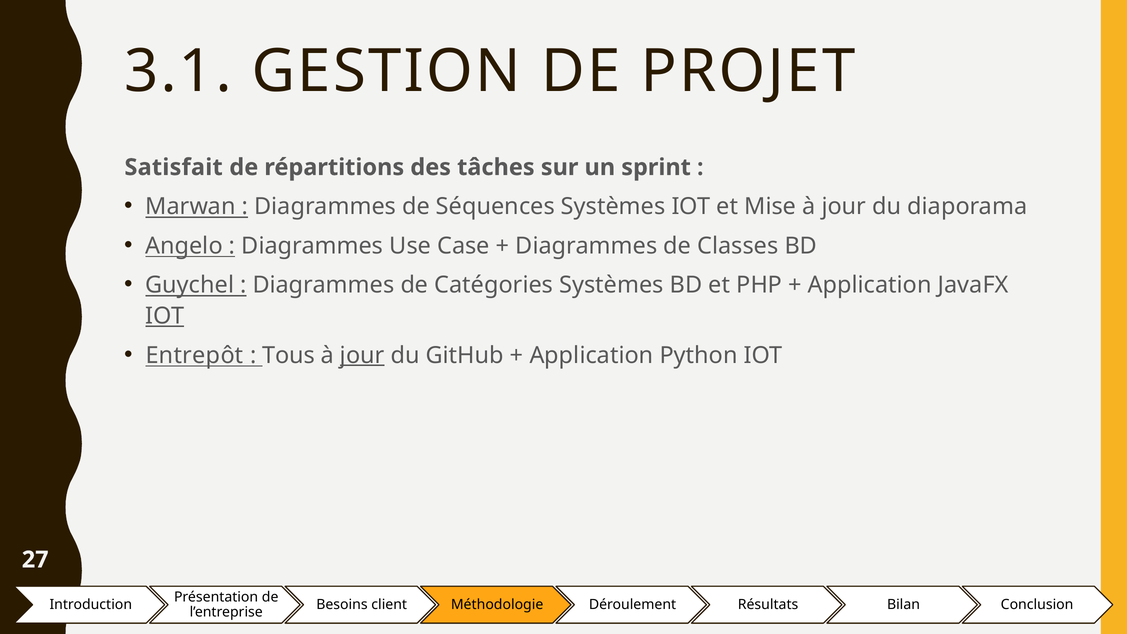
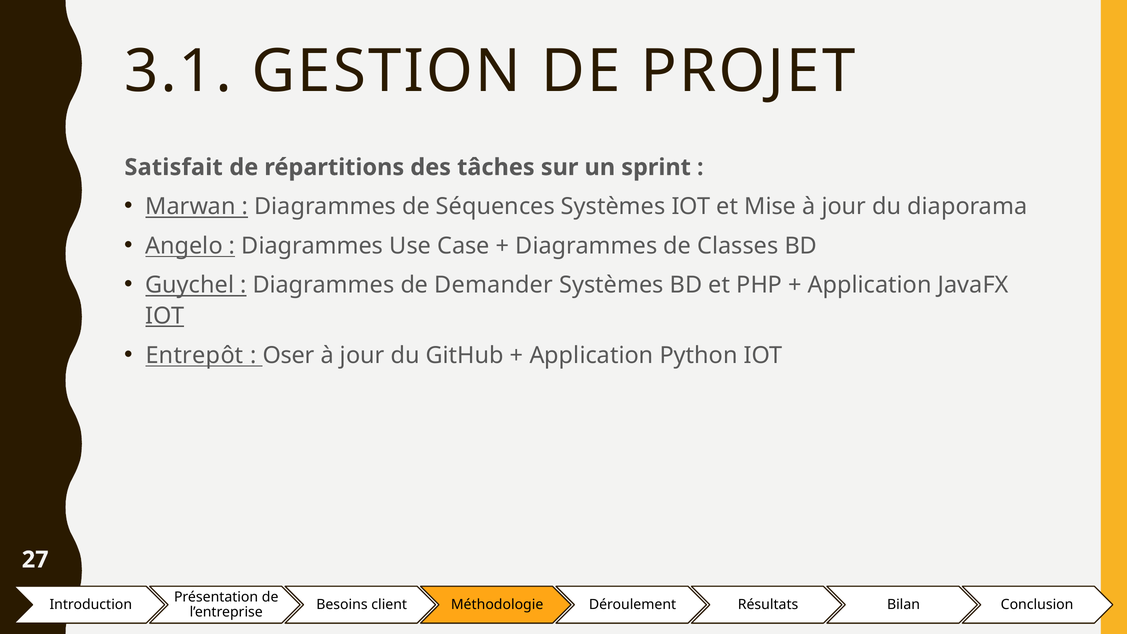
Catégories: Catégories -> Demander
Tous: Tous -> Oser
jour at (362, 355) underline: present -> none
